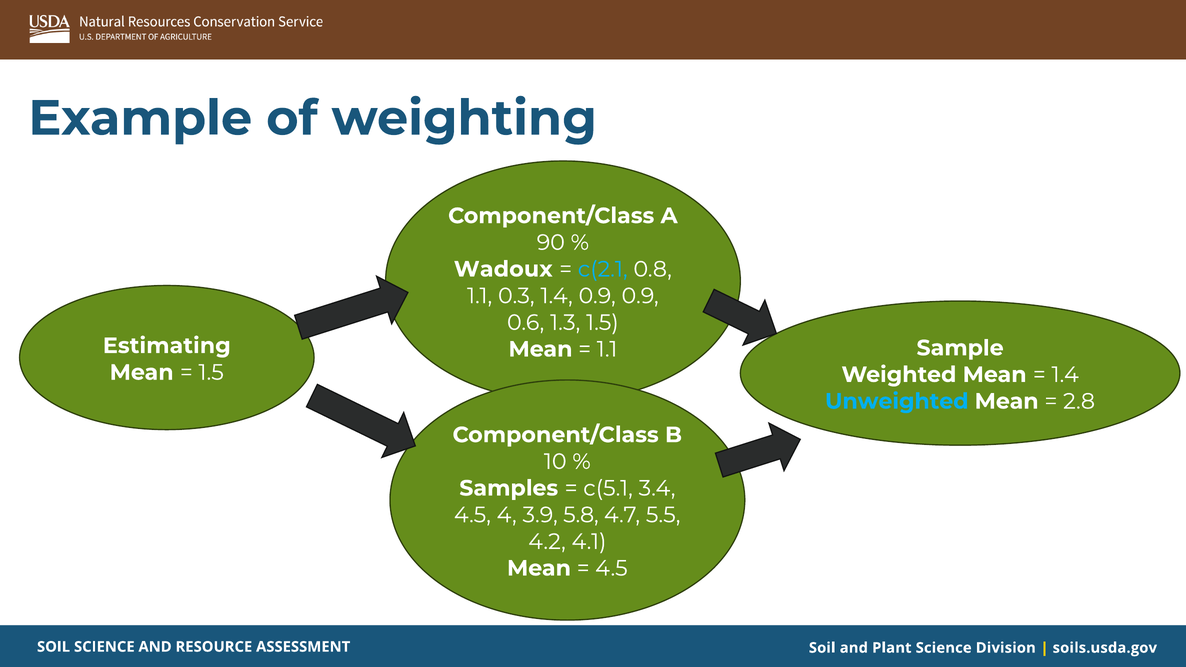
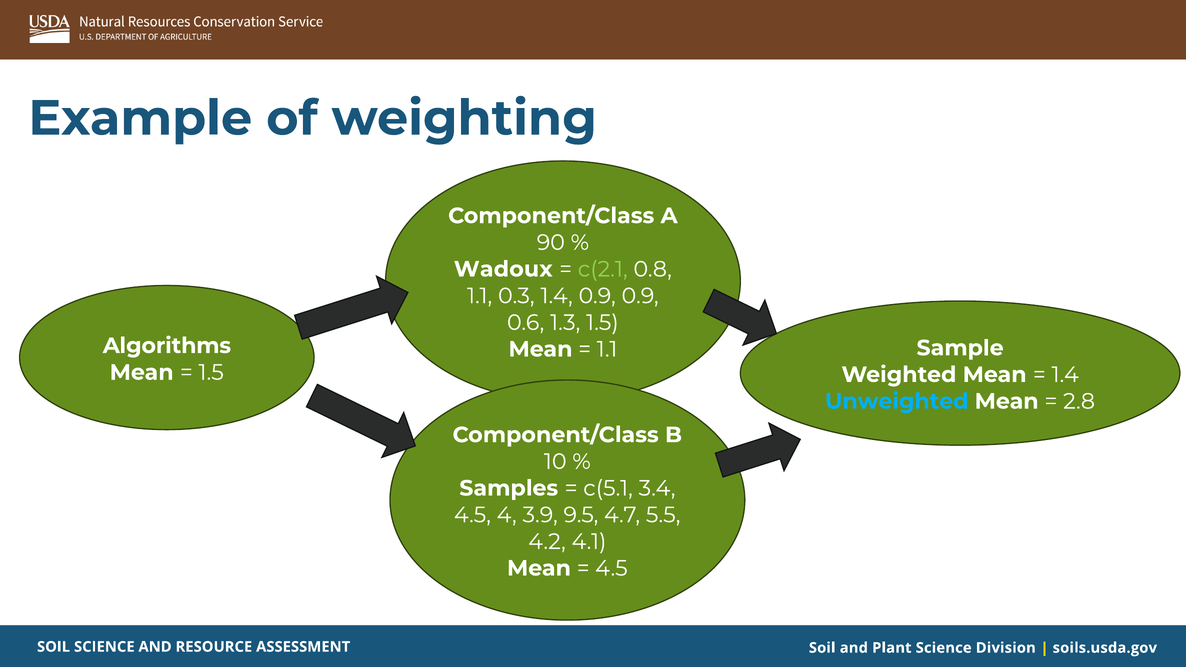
c(2.1 colour: light blue -> light green
Estimating: Estimating -> Algorithms
5.8: 5.8 -> 9.5
